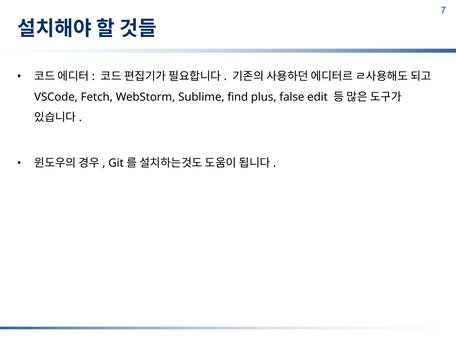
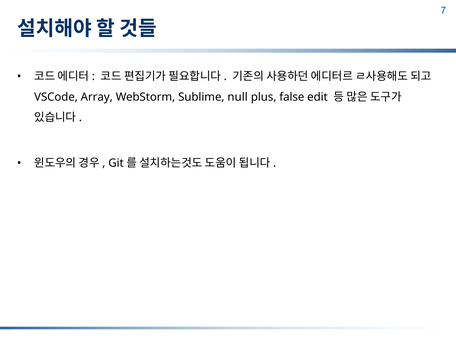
Fetch: Fetch -> Array
find: find -> null
